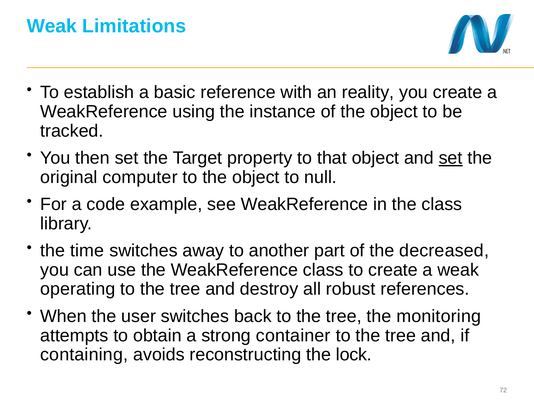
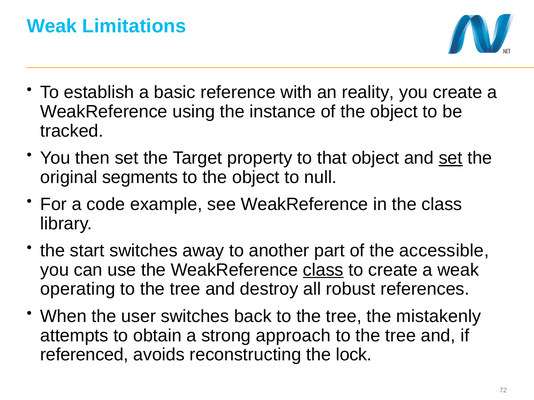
computer: computer -> segments
time: time -> start
decreased: decreased -> accessible
class at (323, 270) underline: none -> present
monitoring: monitoring -> mistakenly
container: container -> approach
containing: containing -> referenced
